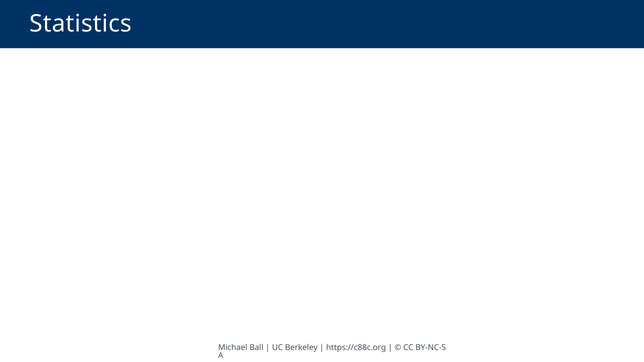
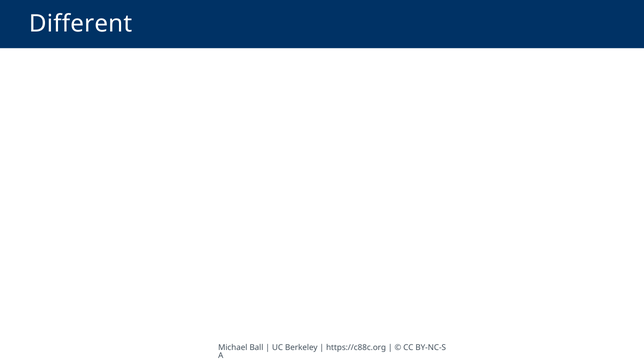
Statistics: Statistics -> Different
